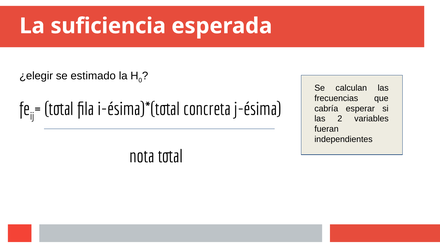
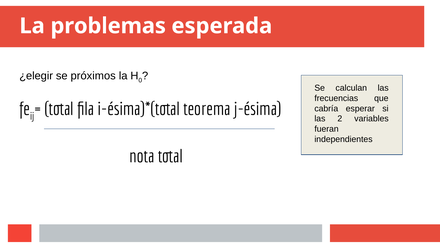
suficiencia: suficiencia -> problemas
estimado: estimado -> próximos
concreta: concreta -> teorema
